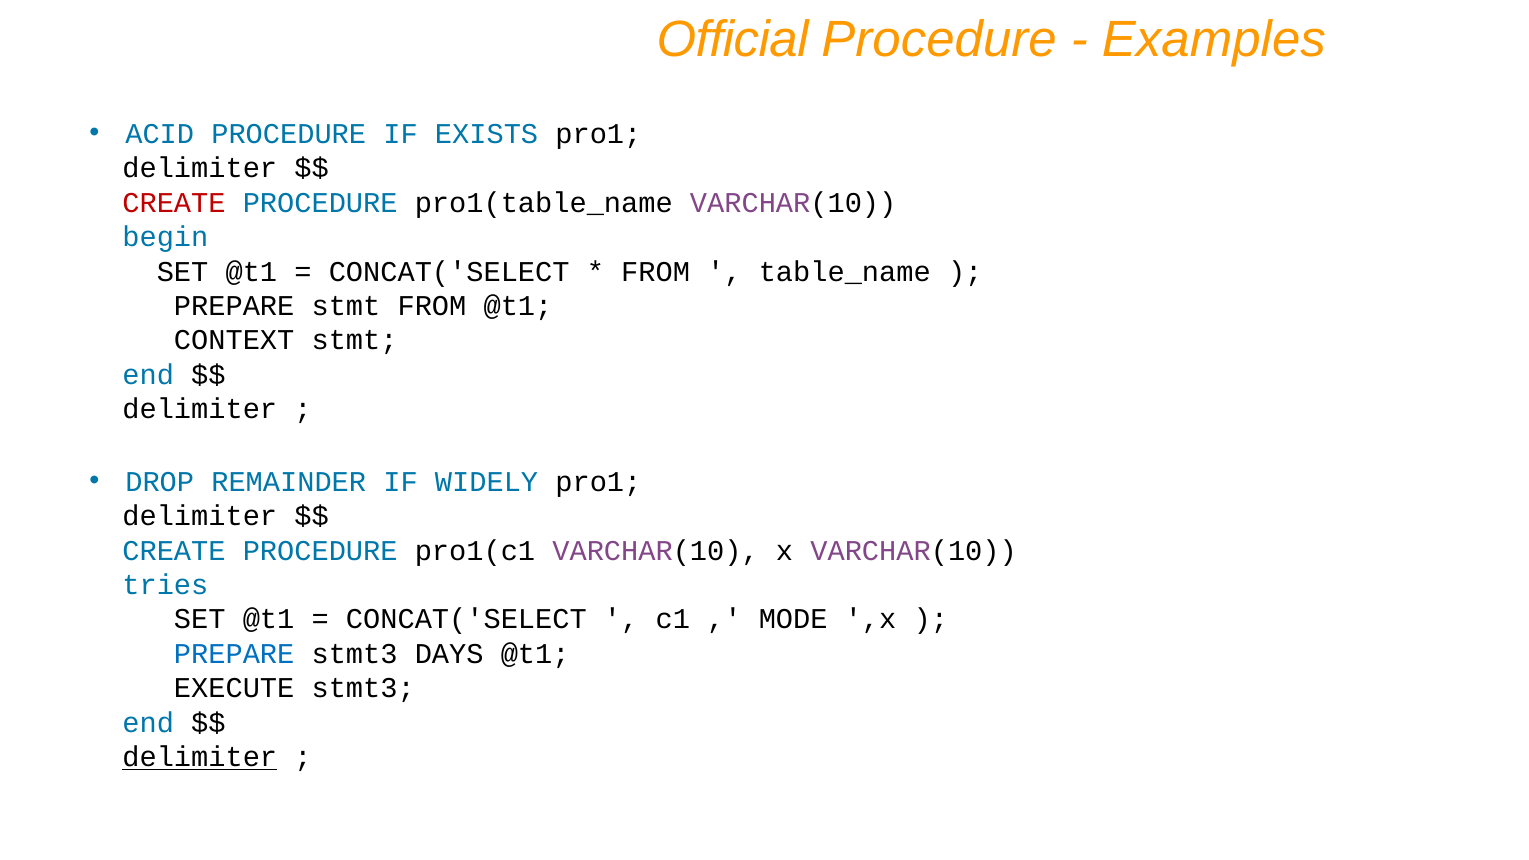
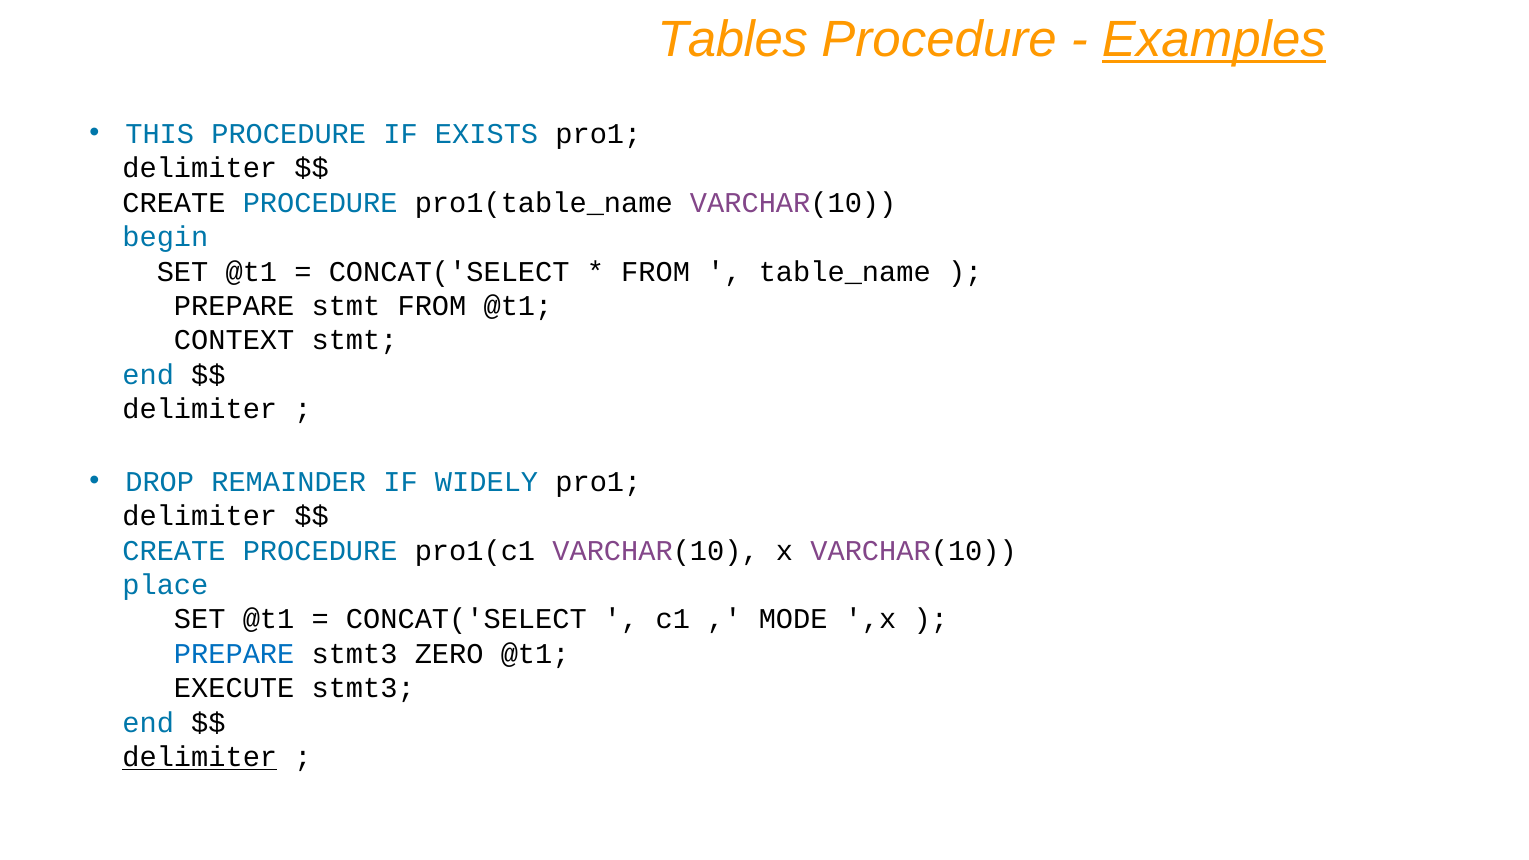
Official: Official -> Tables
Examples underline: none -> present
ACID: ACID -> THIS
CREATE at (174, 203) colour: red -> black
tries: tries -> place
DAYS: DAYS -> ZERO
